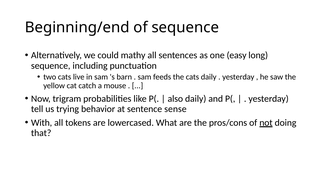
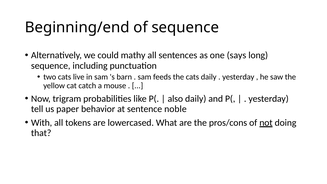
easy: easy -> says
trying: trying -> paper
sense: sense -> noble
